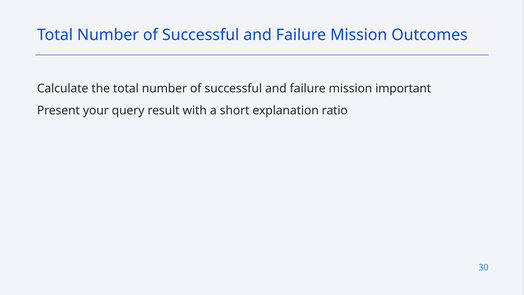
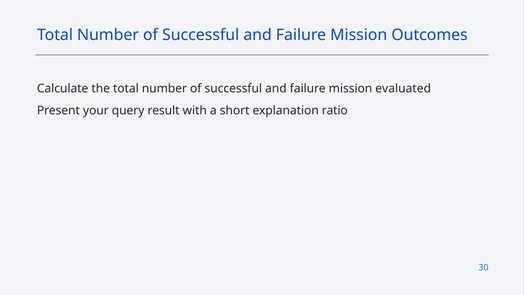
important: important -> evaluated
